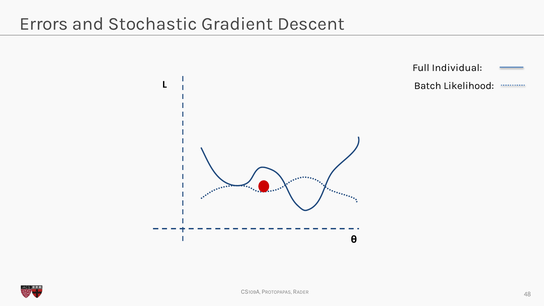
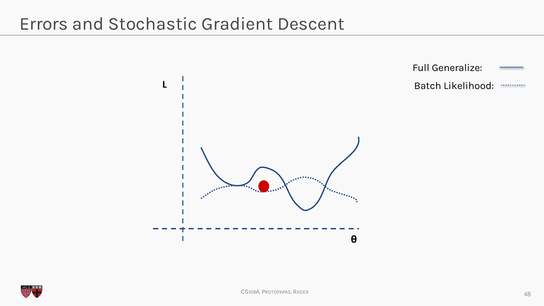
Individual: Individual -> Generalize
